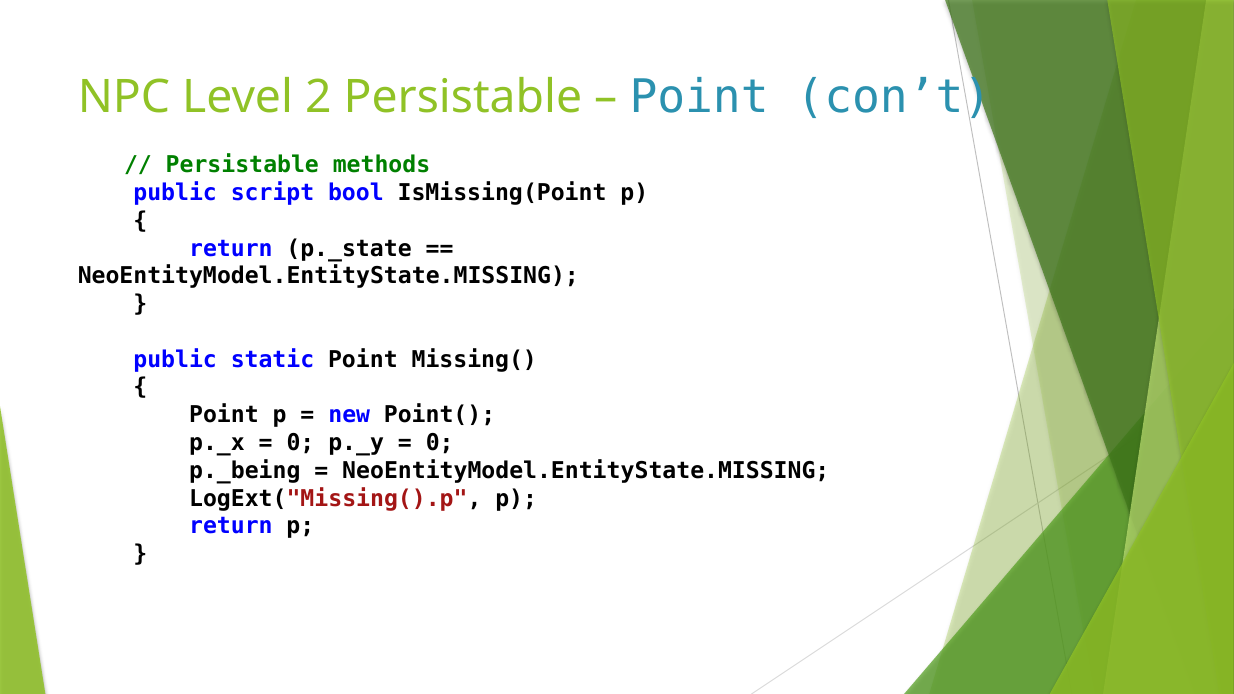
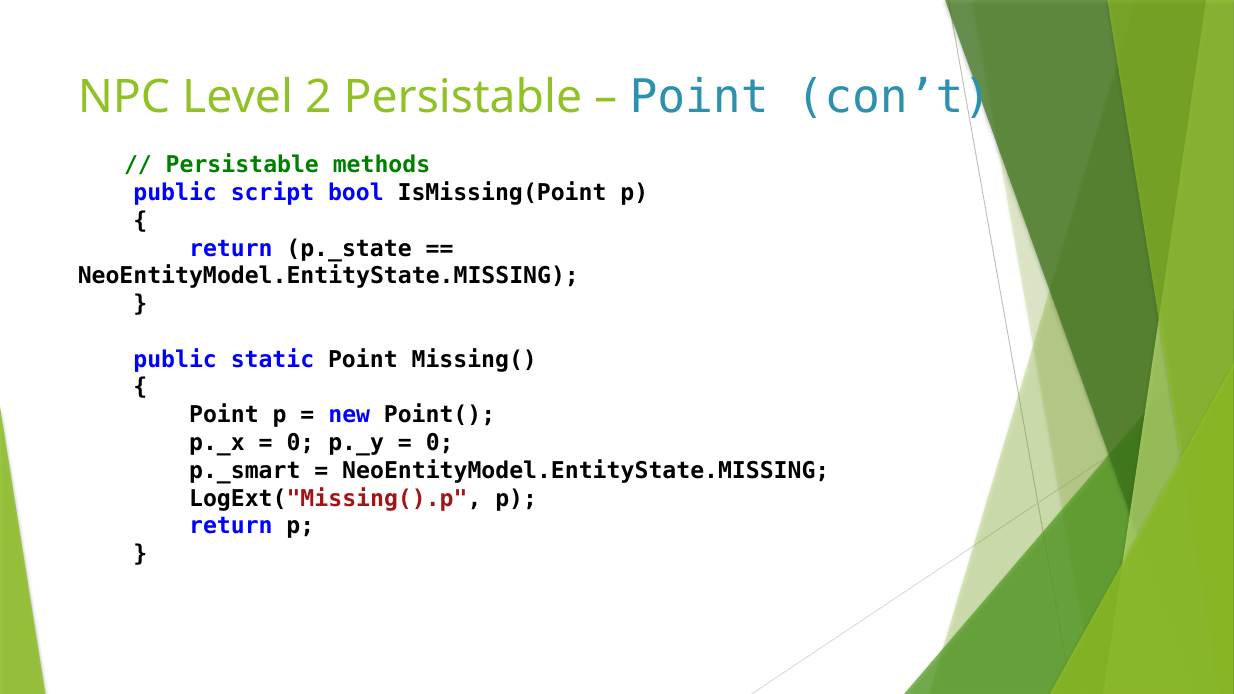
p._being: p._being -> p._smart
